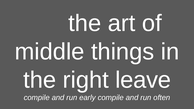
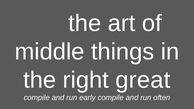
leave: leave -> great
